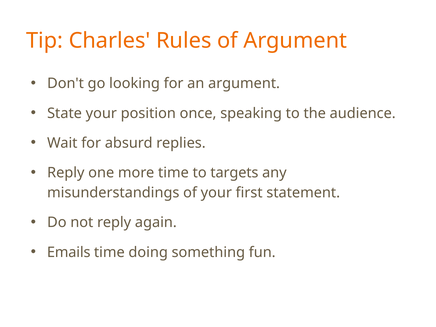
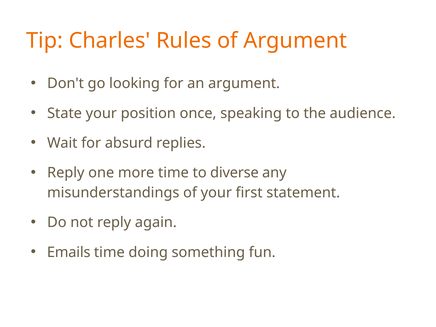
targets: targets -> diverse
